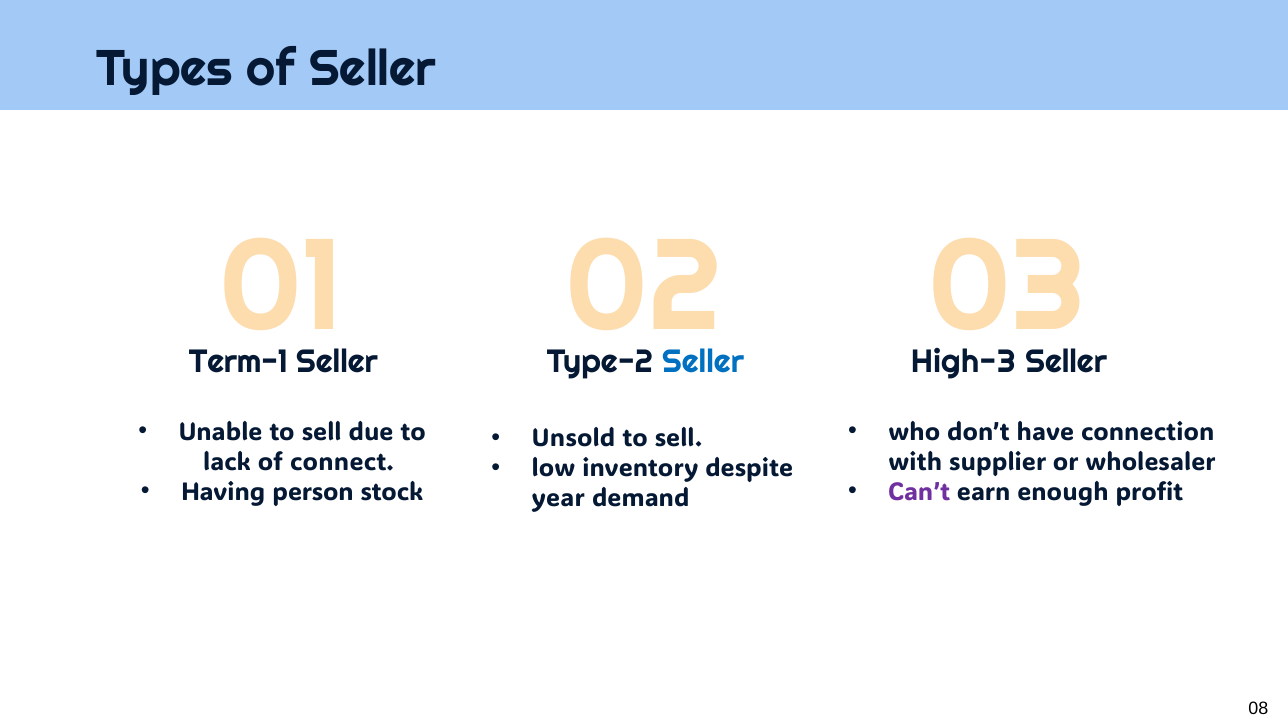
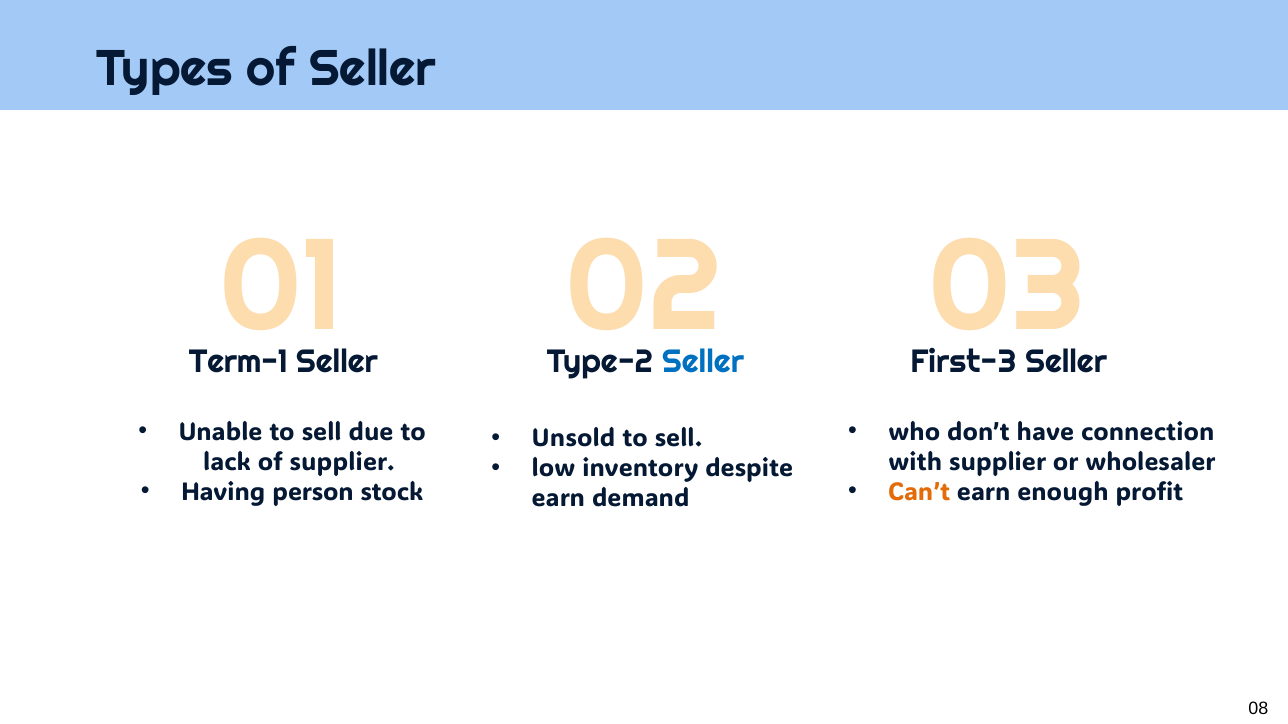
High-3: High-3 -> First-3
of connect: connect -> supplier
Can’t colour: purple -> orange
year at (558, 499): year -> earn
